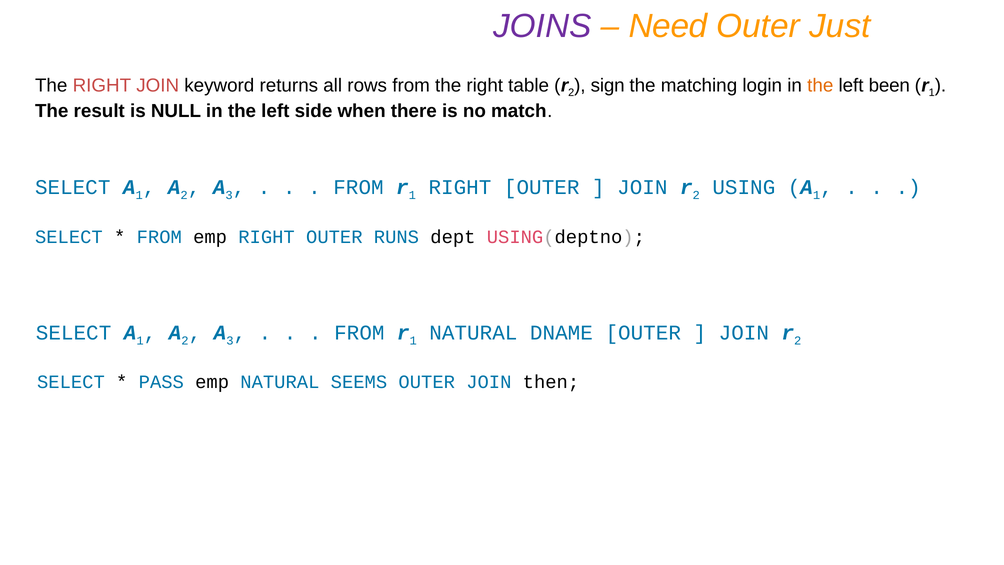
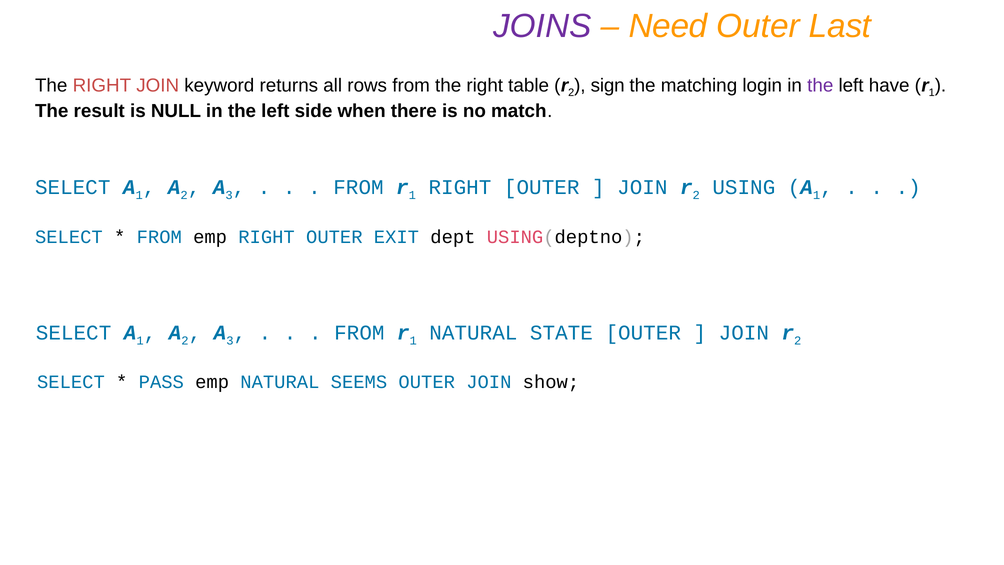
Just: Just -> Last
the at (820, 85) colour: orange -> purple
been: been -> have
RUNS: RUNS -> EXIT
DNAME: DNAME -> STATE
then: then -> show
